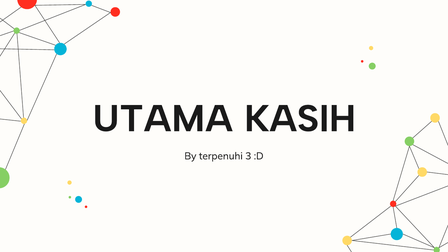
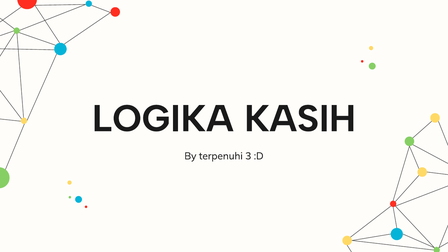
UTAMA: UTAMA -> LOGIKA
